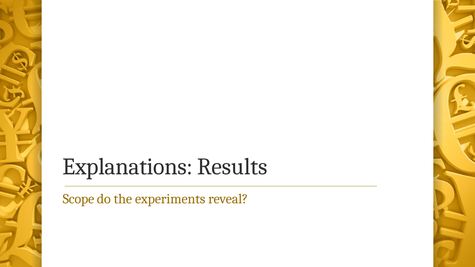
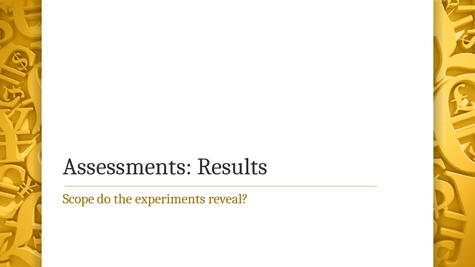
Explanations: Explanations -> Assessments
